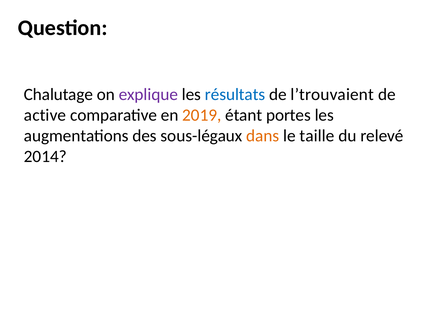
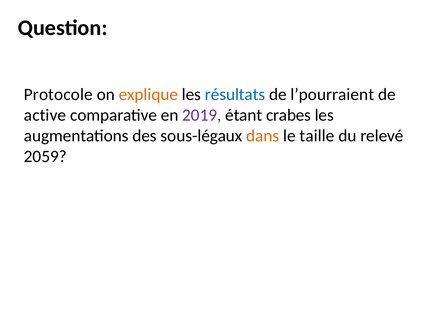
Chalutage: Chalutage -> Protocole
explique colour: purple -> orange
l’trouvaient: l’trouvaient -> l’pourraient
2019 colour: orange -> purple
portes: portes -> crabes
2014: 2014 -> 2059
